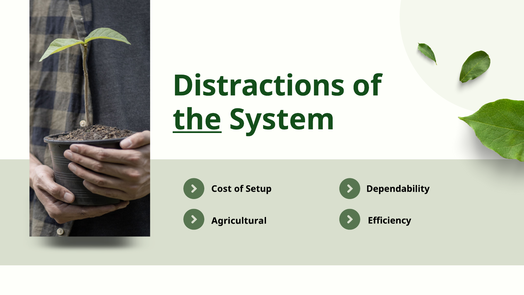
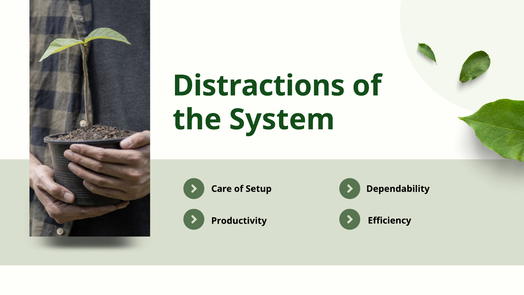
the underline: present -> none
Cost: Cost -> Care
Agricultural: Agricultural -> Productivity
